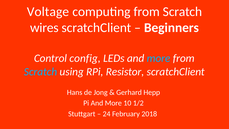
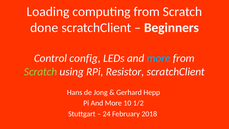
Voltage: Voltage -> Loading
wires: wires -> done
Scratch at (41, 72) colour: light blue -> light green
